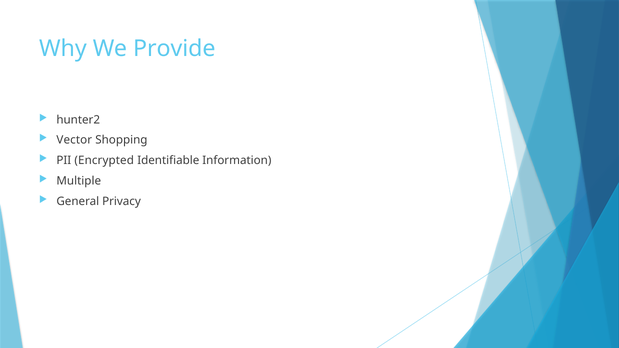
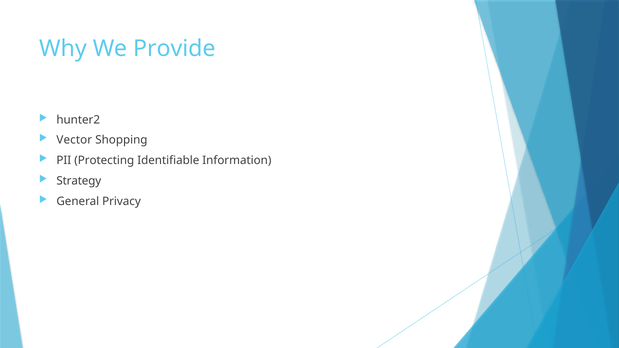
Encrypted: Encrypted -> Protecting
Multiple: Multiple -> Strategy
